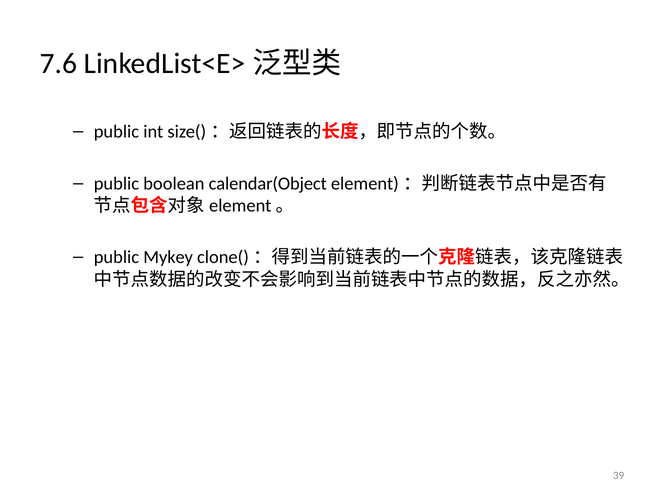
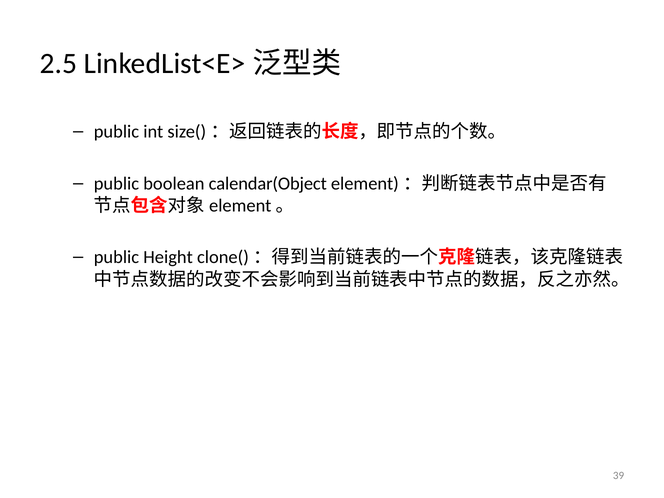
7.6: 7.6 -> 2.5
Mykey: Mykey -> Height
